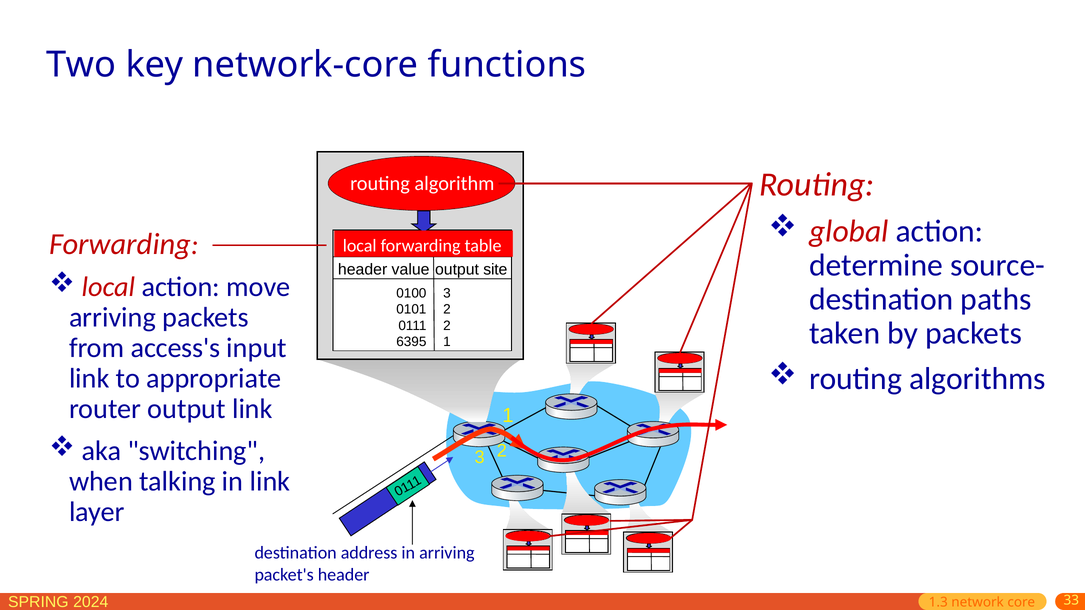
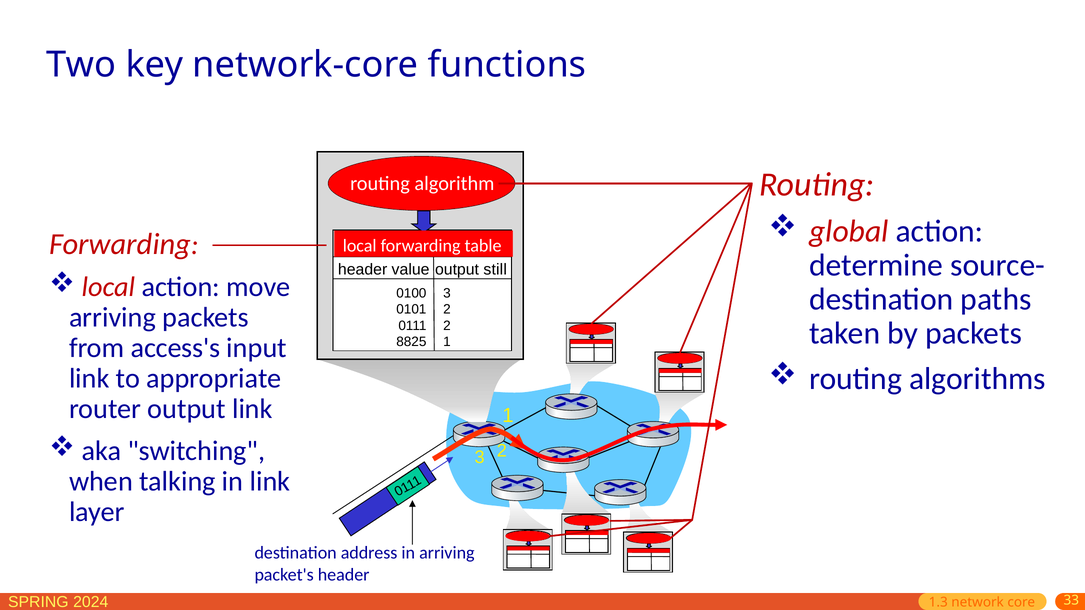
site: site -> still
6395: 6395 -> 8825
